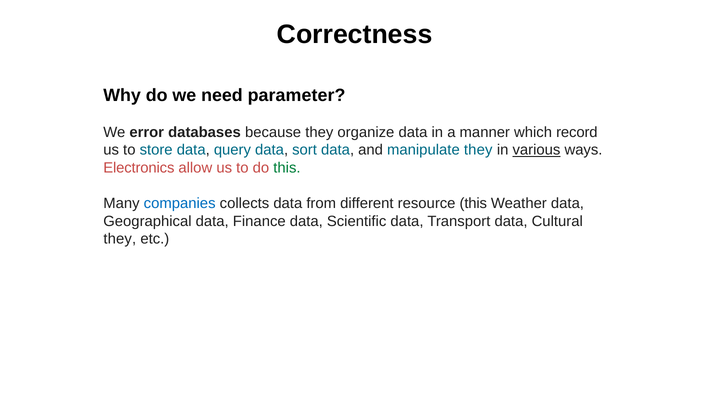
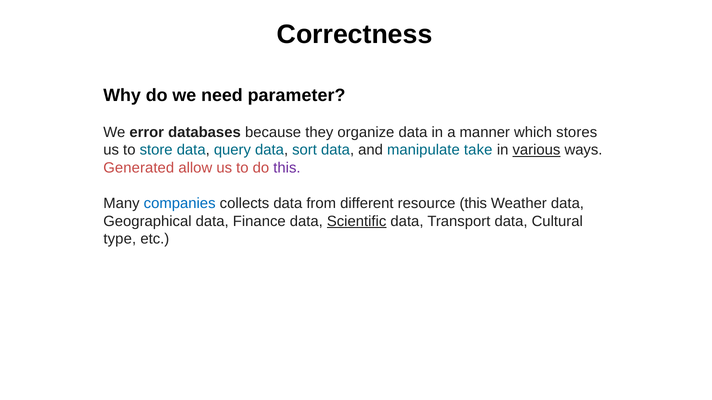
record: record -> stores
manipulate they: they -> take
Electronics: Electronics -> Generated
this at (287, 168) colour: green -> purple
Scientific underline: none -> present
they at (120, 239): they -> type
